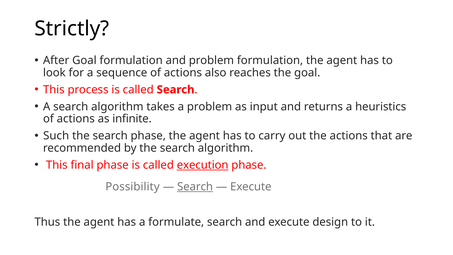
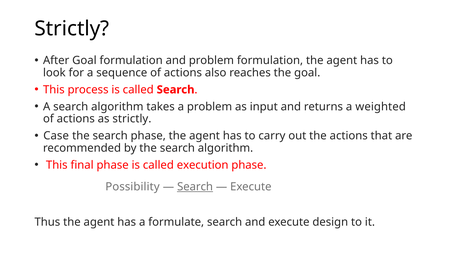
heuristics: heuristics -> weighted
as infinite: infinite -> strictly
Such: Such -> Case
execution underline: present -> none
